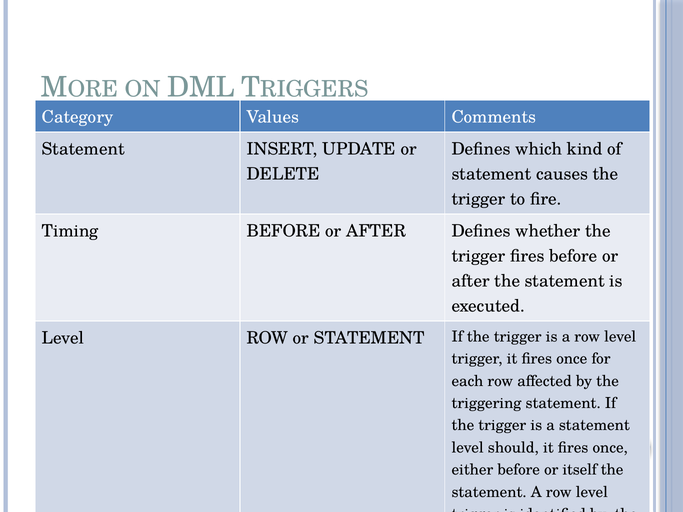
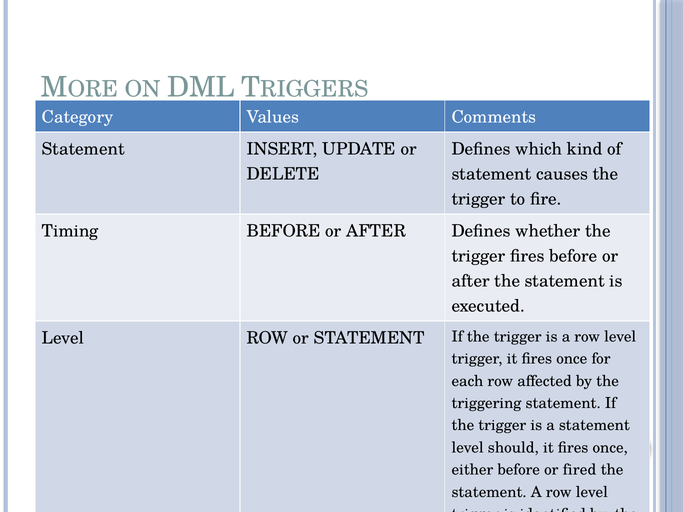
itself: itself -> fired
